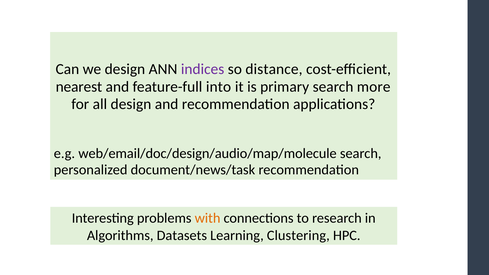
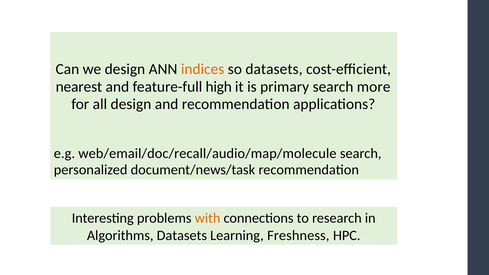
indices colour: purple -> orange
so distance: distance -> datasets
into: into -> high
web/email/doc/design/audio/map/molecule: web/email/doc/design/audio/map/molecule -> web/email/doc/recall/audio/map/molecule
Clustering: Clustering -> Freshness
